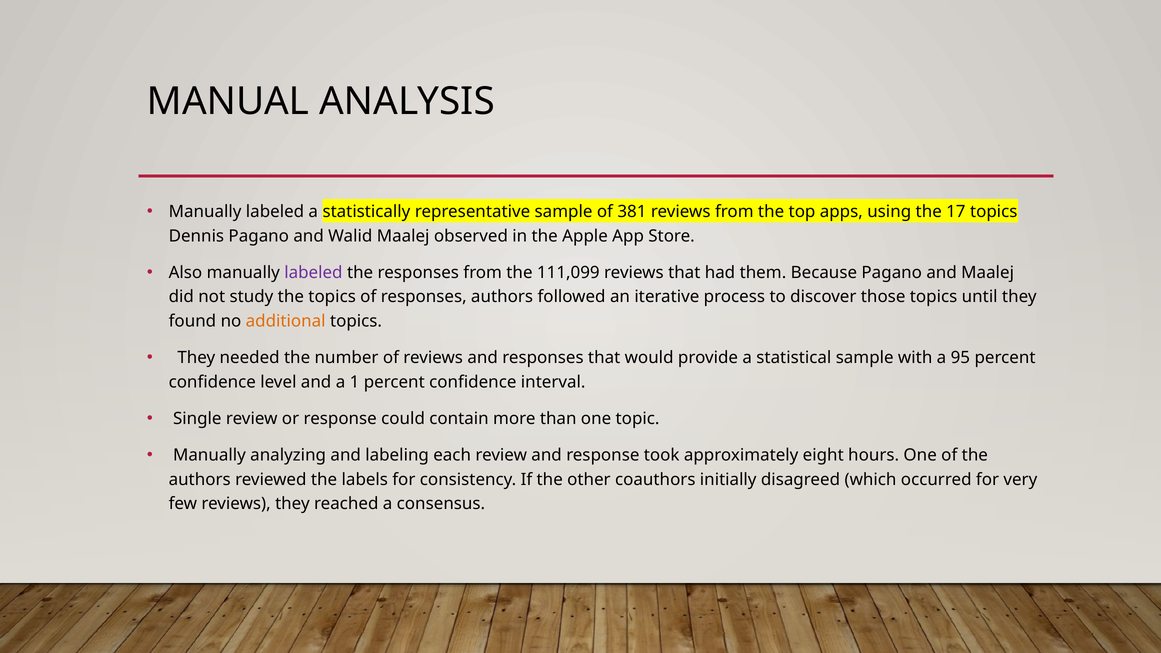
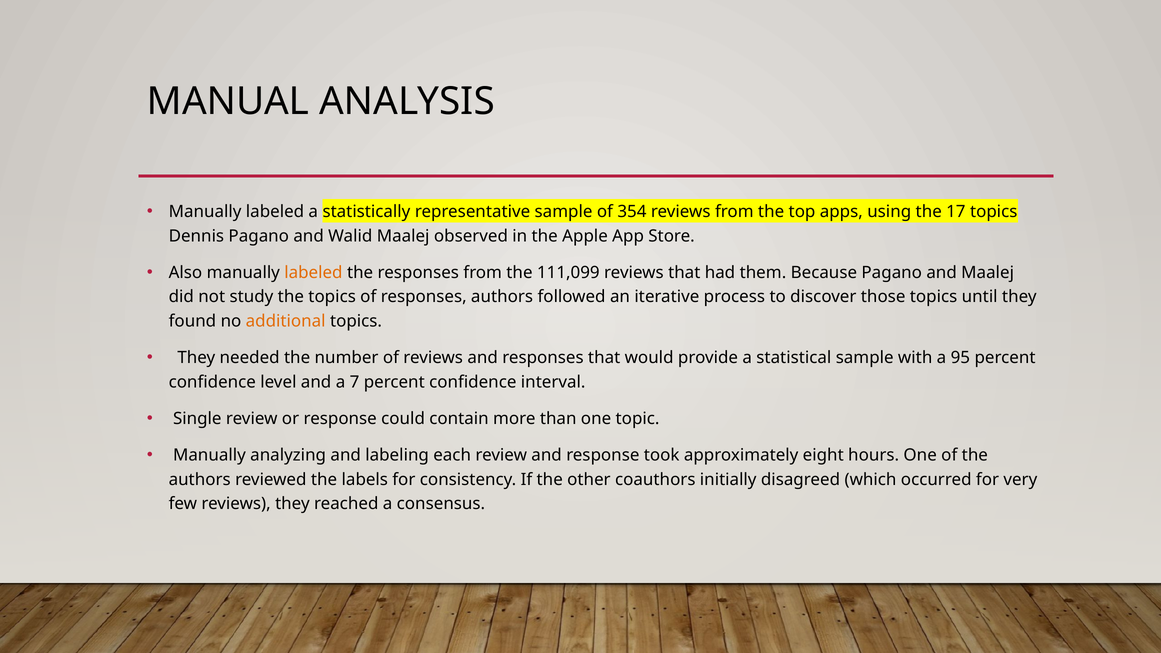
381: 381 -> 354
labeled at (313, 273) colour: purple -> orange
1: 1 -> 7
